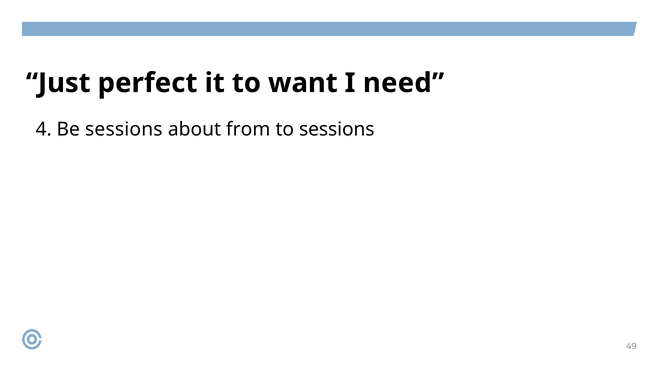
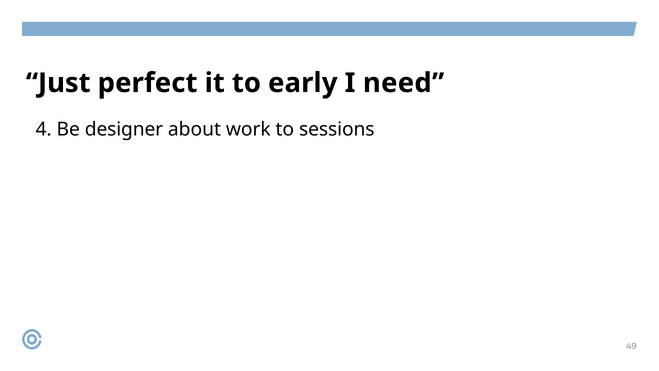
want: want -> early
Be sessions: sessions -> designer
from: from -> work
